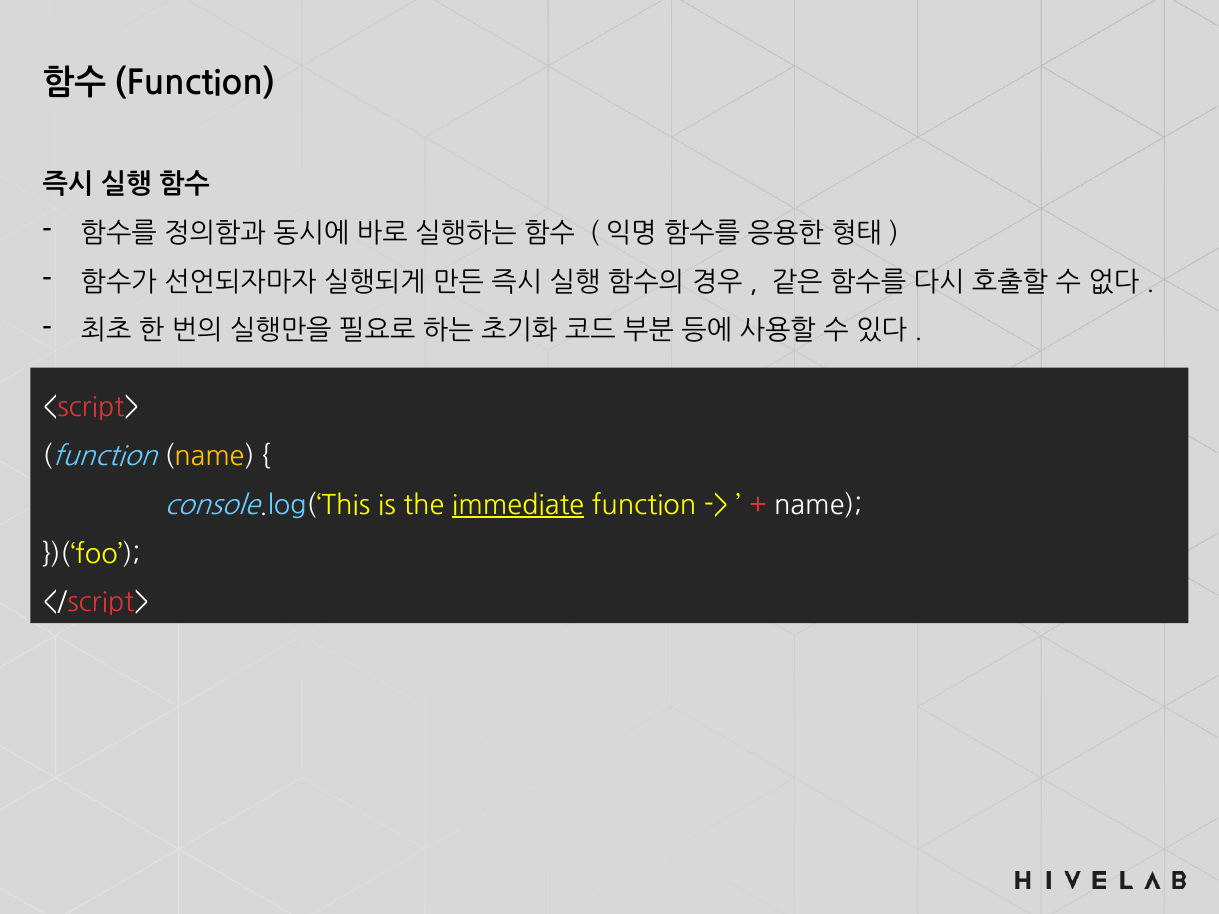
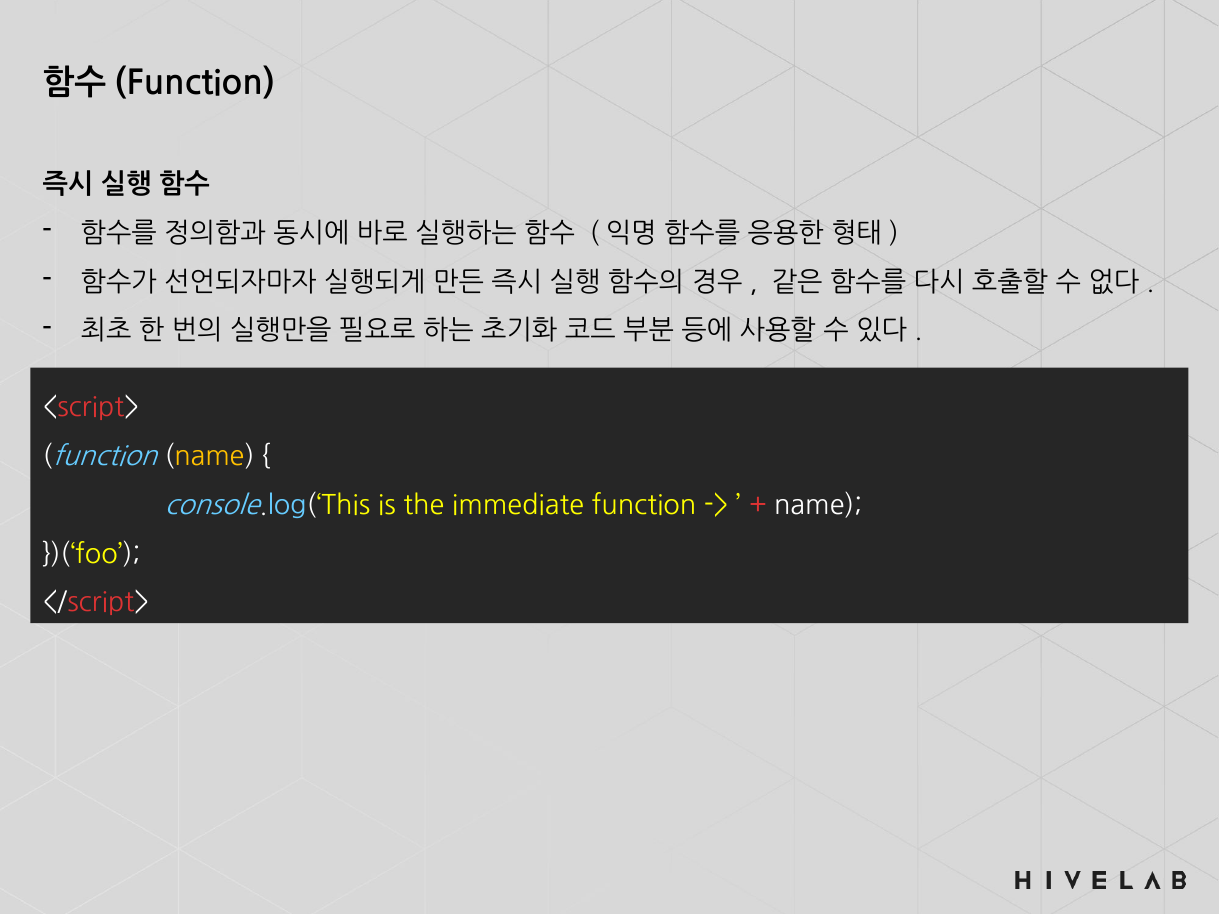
immediate underline: present -> none
